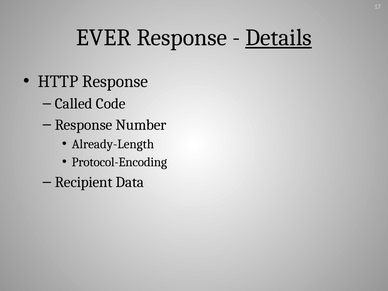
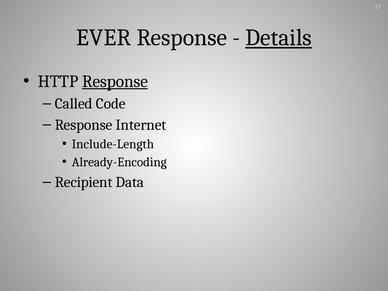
Response at (115, 81) underline: none -> present
Number: Number -> Internet
Already-Length: Already-Length -> Include-Length
Protocol-Encoding: Protocol-Encoding -> Already-Encoding
